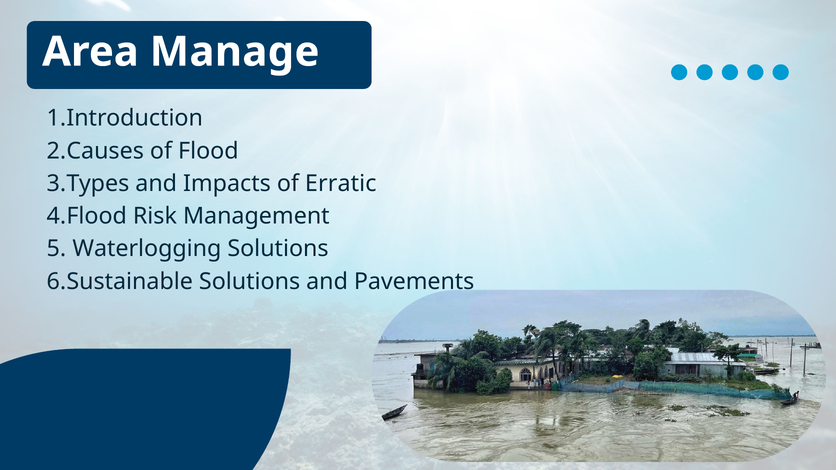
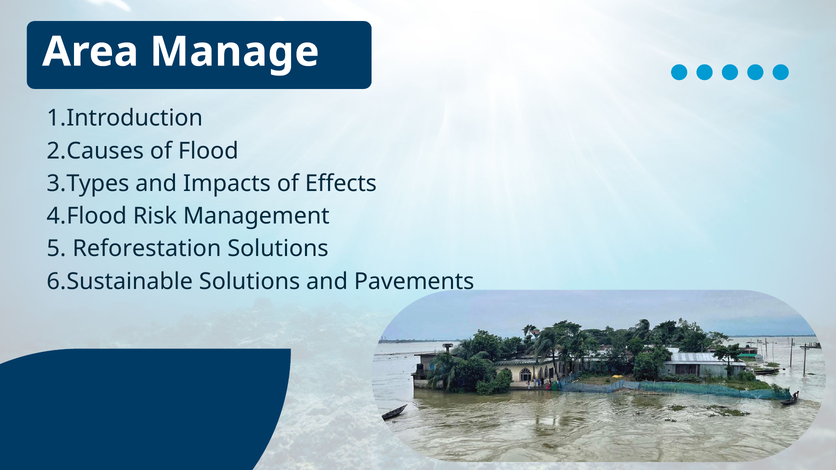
Erratic: Erratic -> Effects
Waterlogging: Waterlogging -> Reforestation
